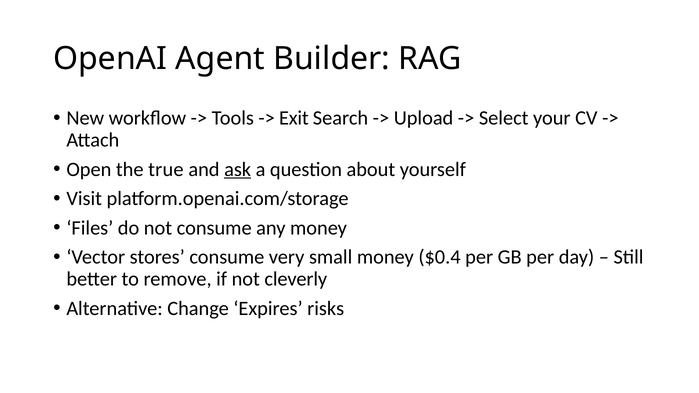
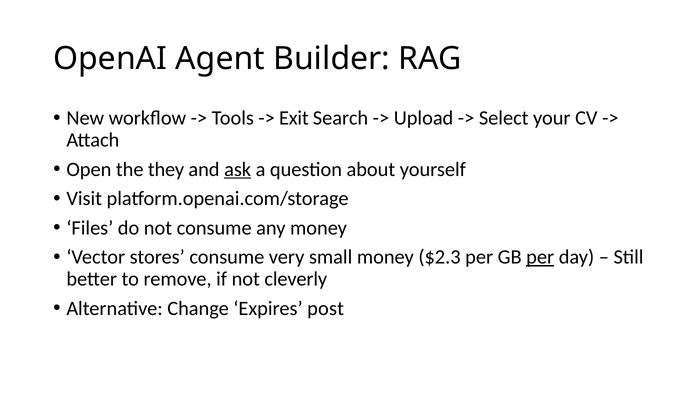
true: true -> they
$0.4: $0.4 -> $2.3
per at (540, 257) underline: none -> present
risks: risks -> post
